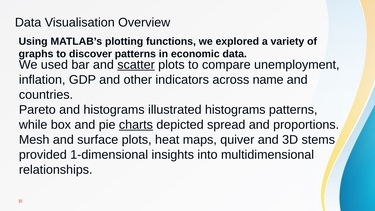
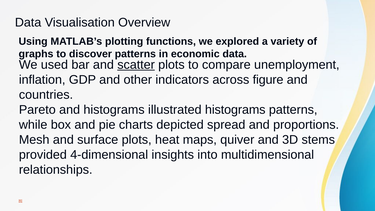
name: name -> figure
charts underline: present -> none
1‑dimensional: 1‑dimensional -> 4‑dimensional
